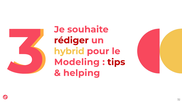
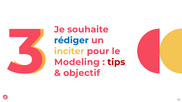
rédiger colour: red -> blue
hybrid: hybrid -> inciter
helping: helping -> objectif
